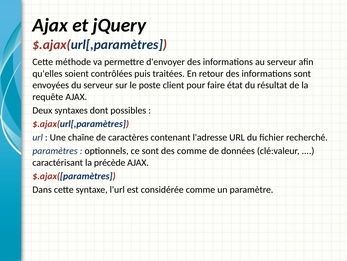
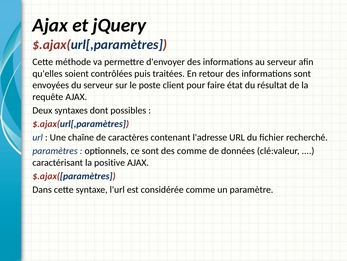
précède: précède -> positive
